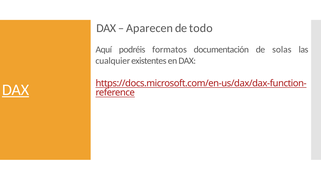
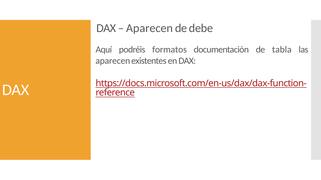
todo: todo -> debe
solas: solas -> tabla
cualquier at (113, 61): cualquier -> aparecen
DAX at (16, 90) underline: present -> none
